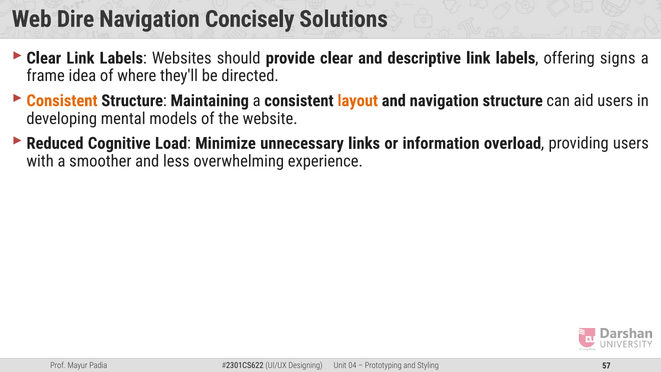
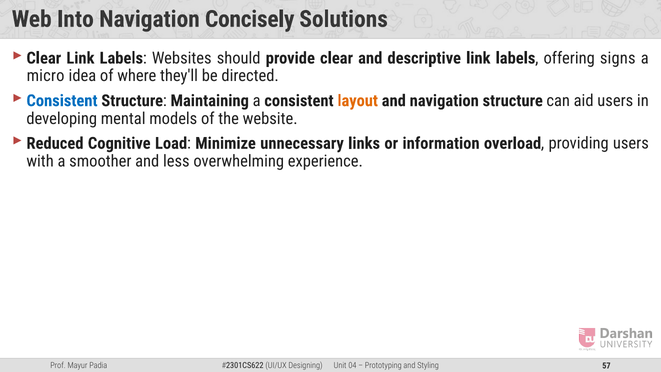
Dire: Dire -> Into
frame: frame -> micro
Consistent at (62, 101) colour: orange -> blue
